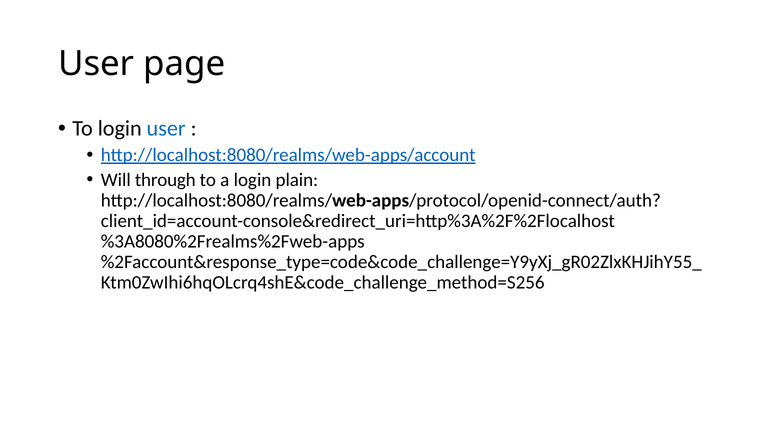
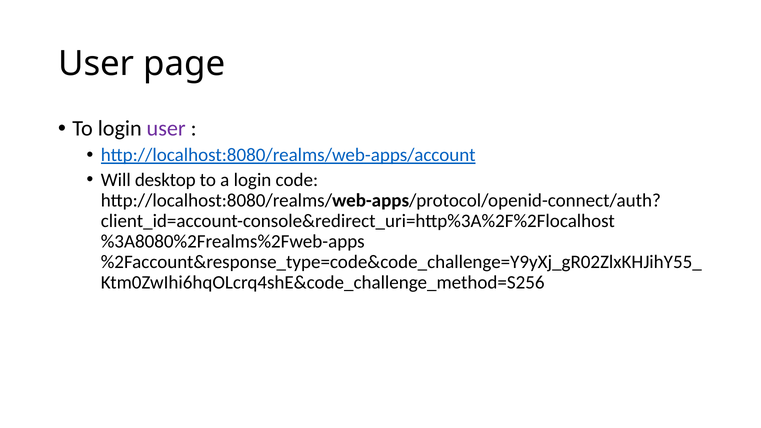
user at (166, 129) colour: blue -> purple
through: through -> desktop
plain: plain -> code
